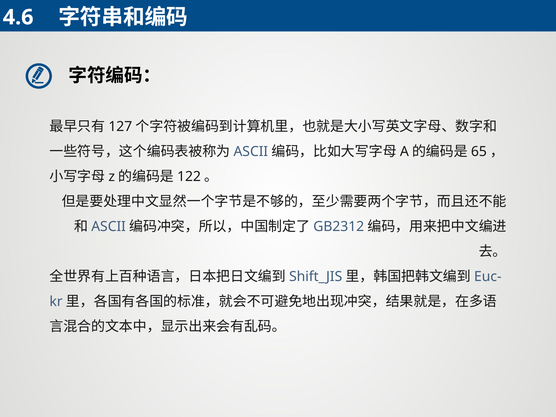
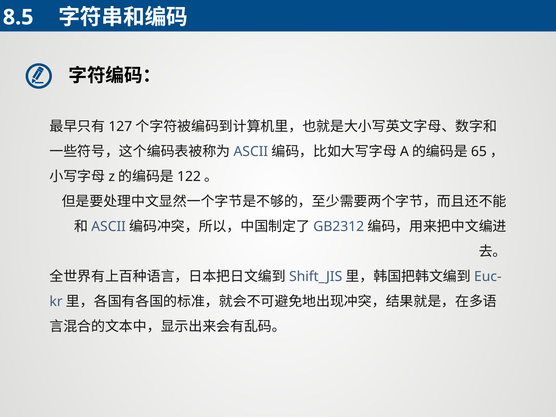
4.6: 4.6 -> 8.5
